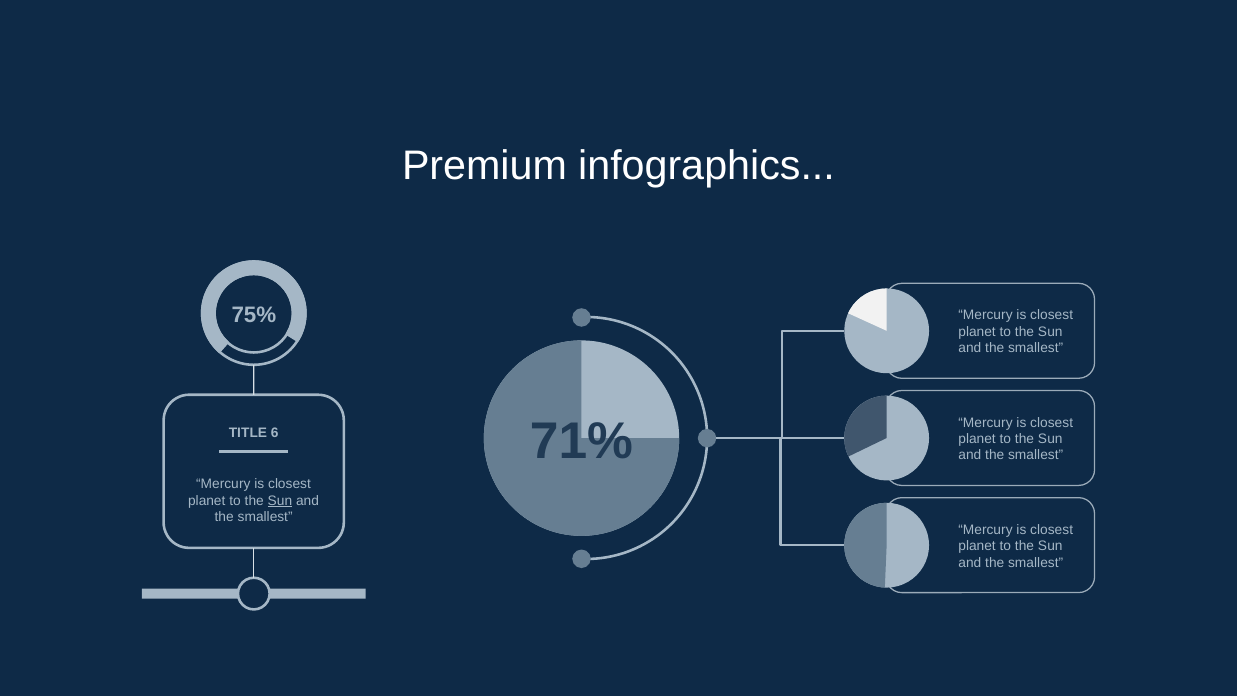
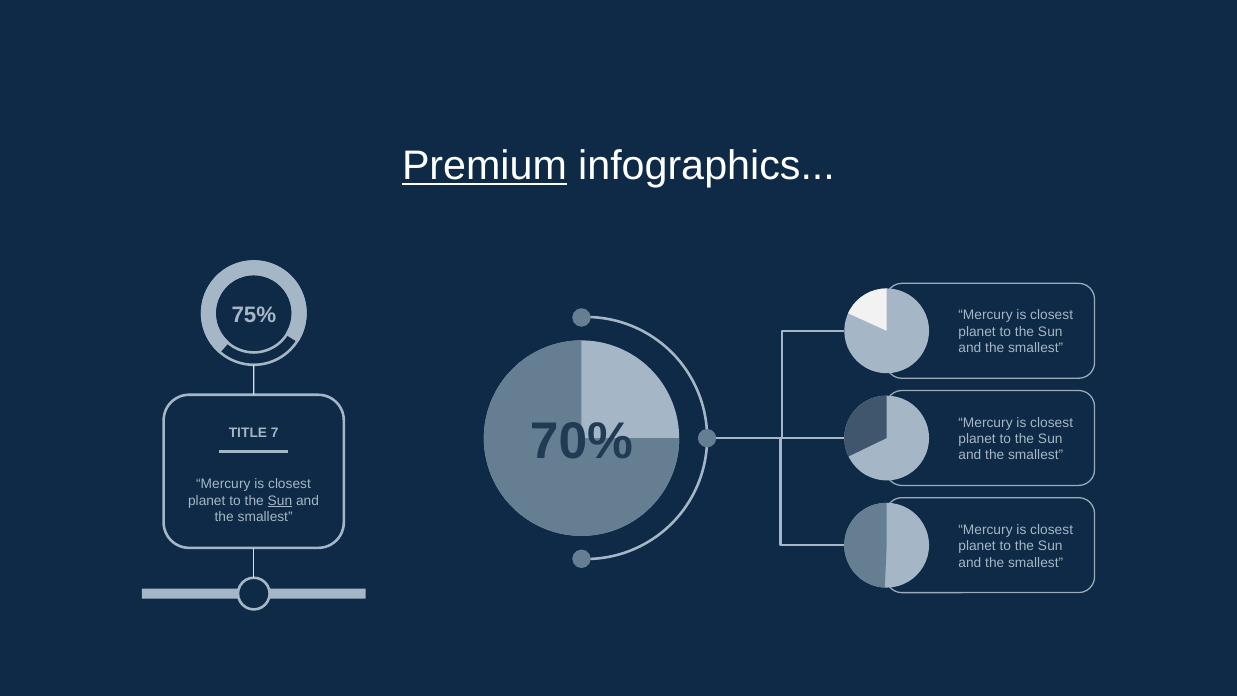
Premium underline: none -> present
71%: 71% -> 70%
6: 6 -> 7
